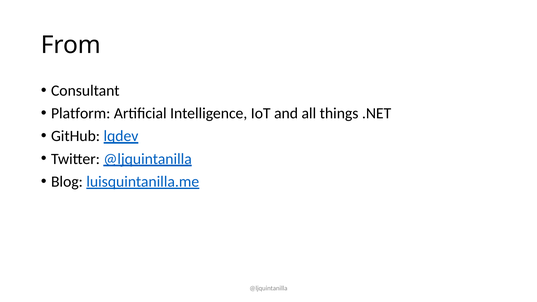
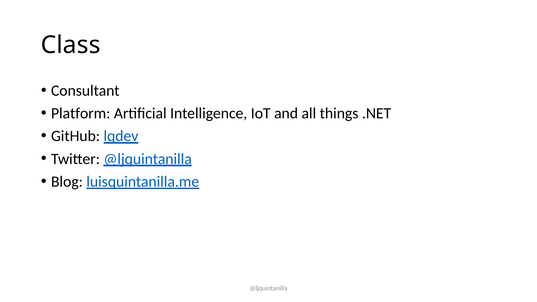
From: From -> Class
